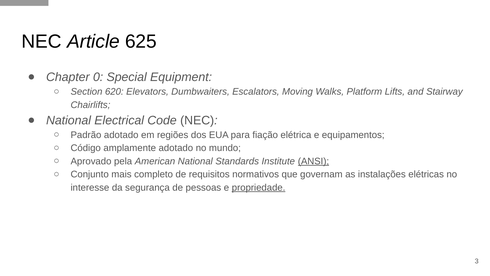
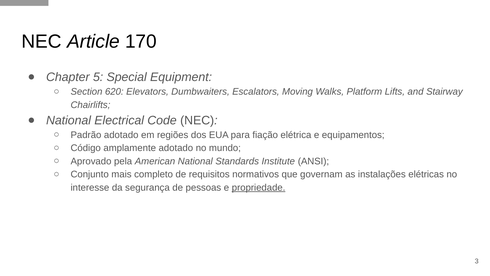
625: 625 -> 170
0: 0 -> 5
ANSI underline: present -> none
